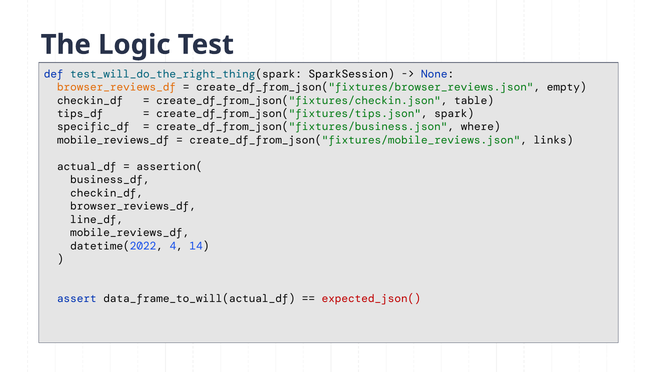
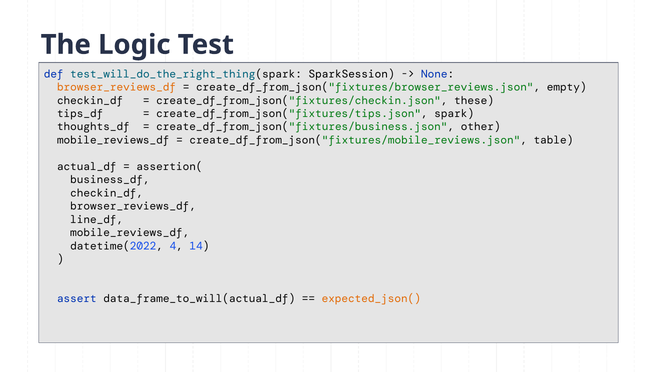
table: table -> these
specific_df: specific_df -> thoughts_df
where: where -> other
links: links -> table
expected_json( colour: red -> orange
